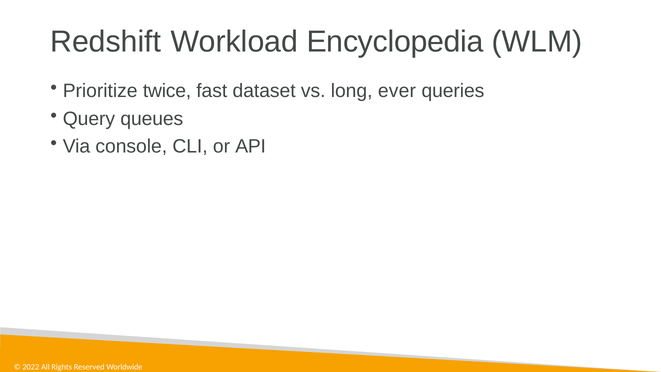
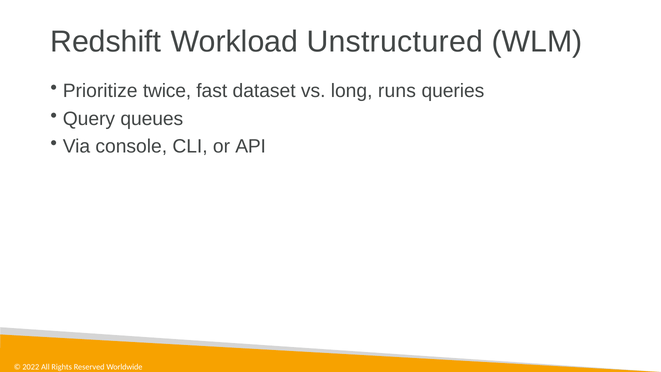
Encyclopedia: Encyclopedia -> Unstructured
ever: ever -> runs
